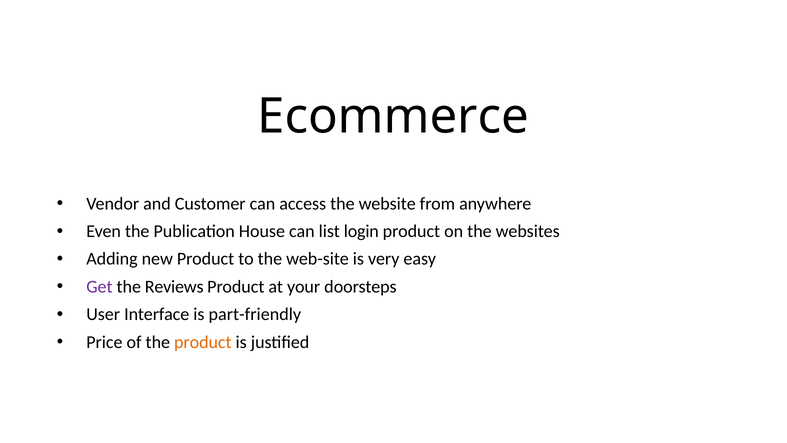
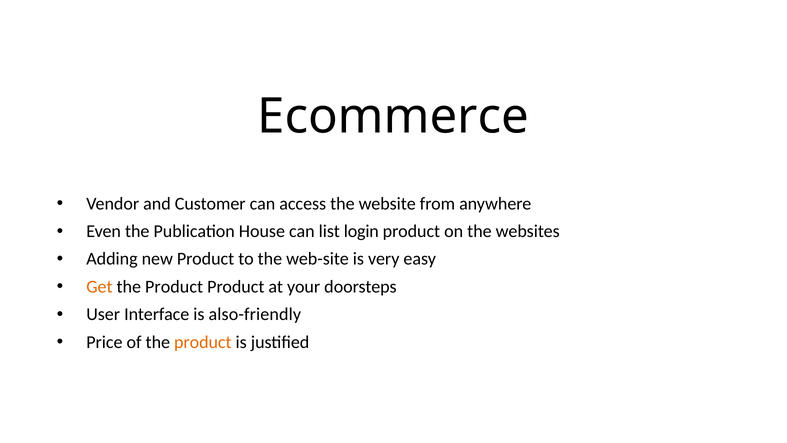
Get colour: purple -> orange
Reviews at (174, 286): Reviews -> Product
part-friendly: part-friendly -> also-friendly
